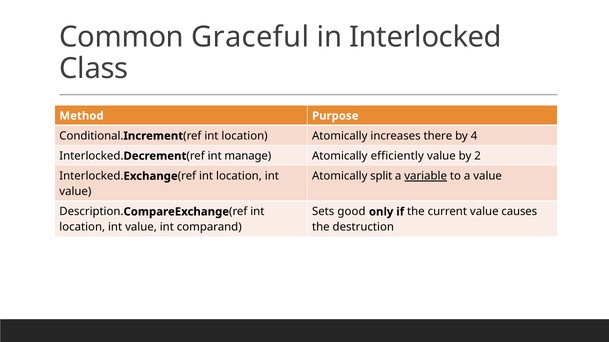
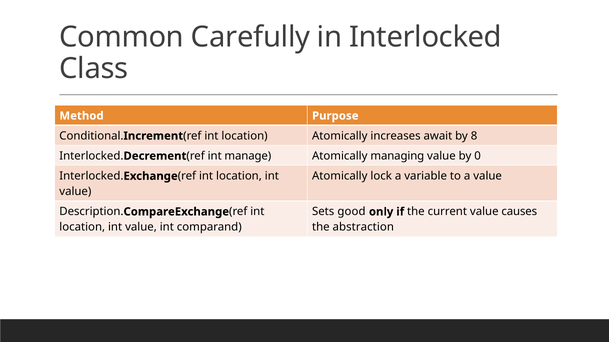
Graceful: Graceful -> Carefully
there: there -> await
4: 4 -> 8
efficiently: efficiently -> managing
2: 2 -> 0
split: split -> lock
variable underline: present -> none
destruction: destruction -> abstraction
